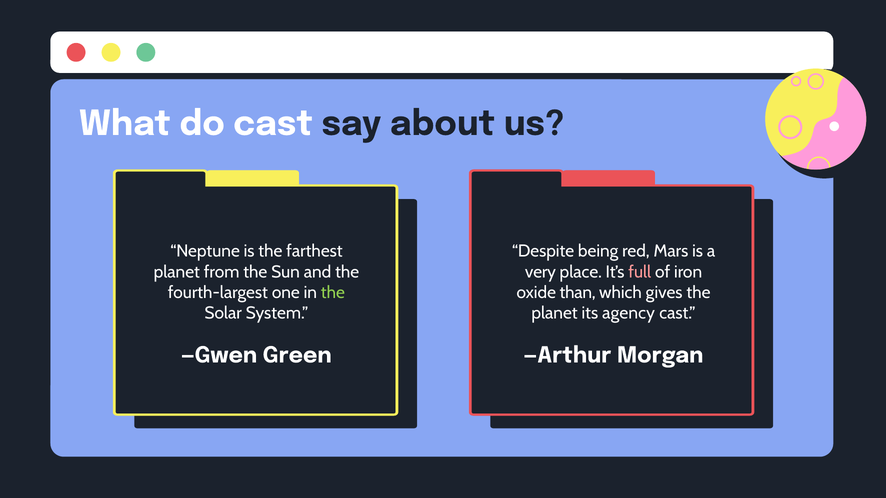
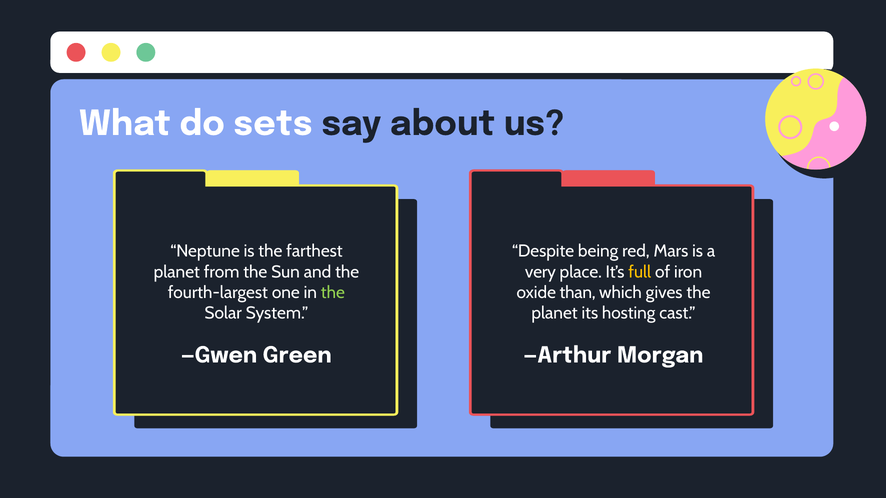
do cast: cast -> sets
full colour: pink -> yellow
agency: agency -> hosting
